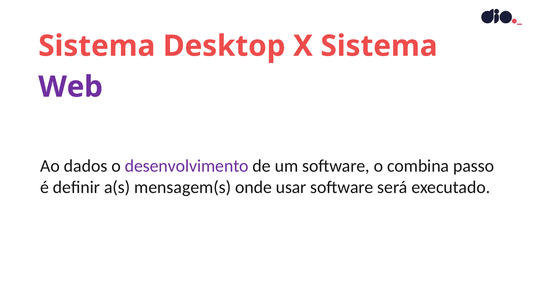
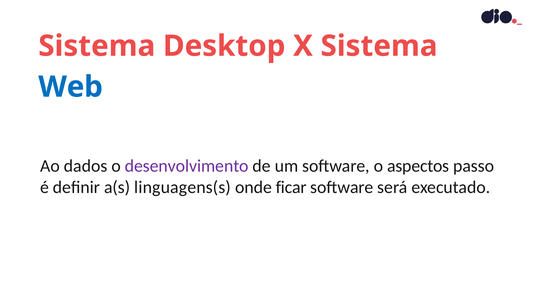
Web colour: purple -> blue
combina: combina -> aspectos
mensagem(s: mensagem(s -> linguagens(s
usar: usar -> ficar
